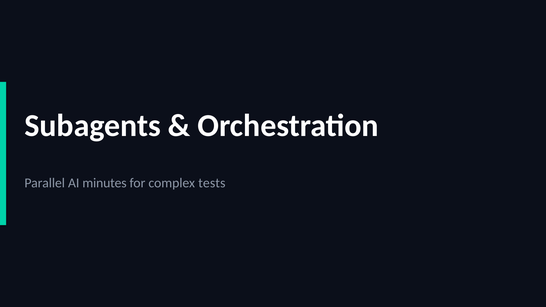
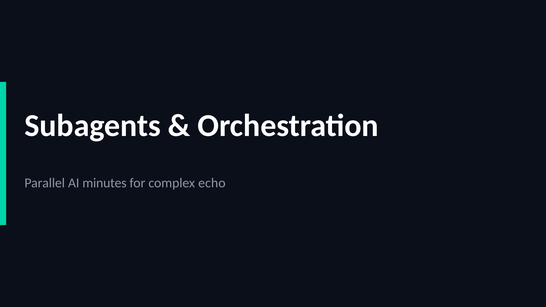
tests: tests -> echo
